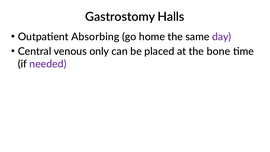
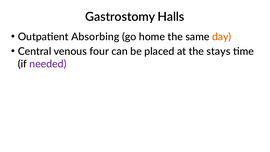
day colour: purple -> orange
only: only -> four
bone: bone -> stays
